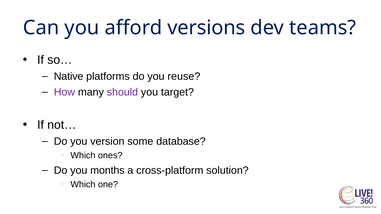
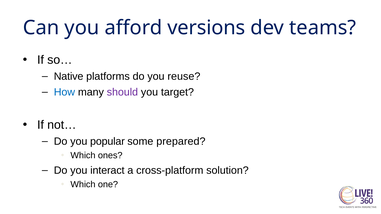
How colour: purple -> blue
version: version -> popular
database: database -> prepared
months: months -> interact
